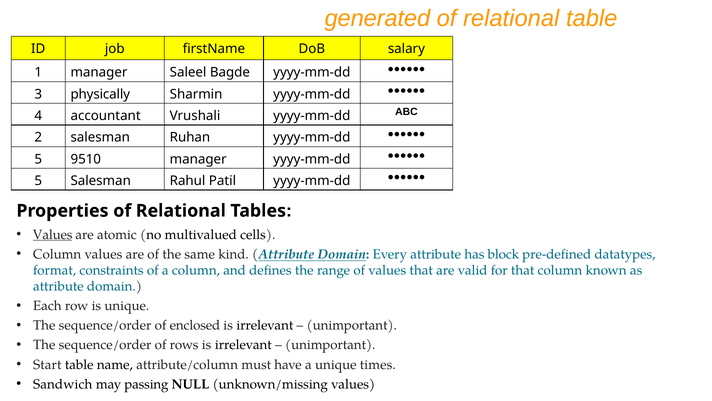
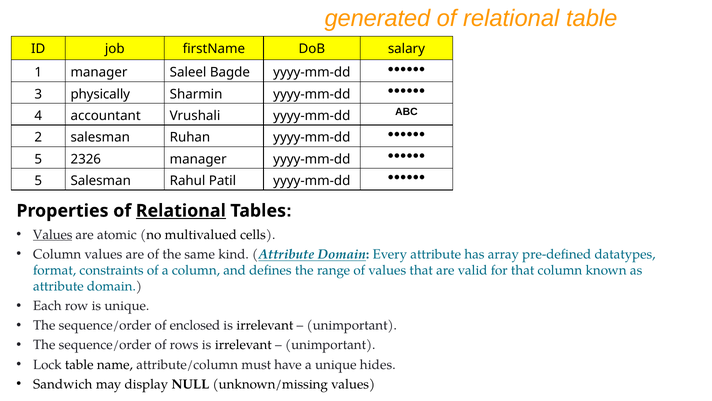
9510: 9510 -> 2326
Relational at (181, 211) underline: none -> present
block: block -> array
Start: Start -> Lock
times: times -> hides
passing: passing -> display
